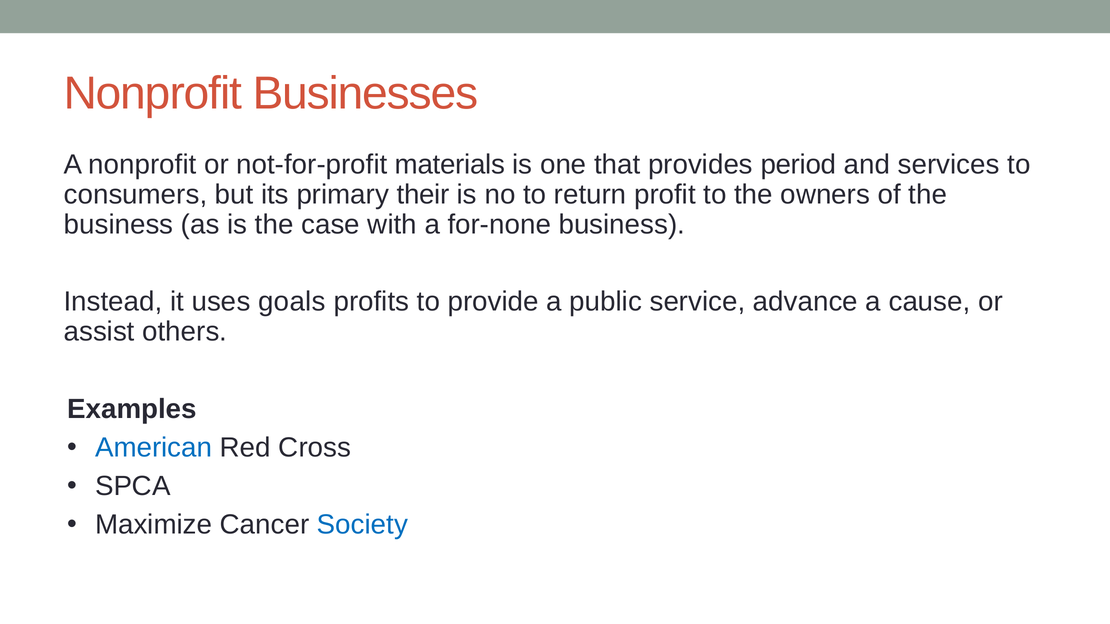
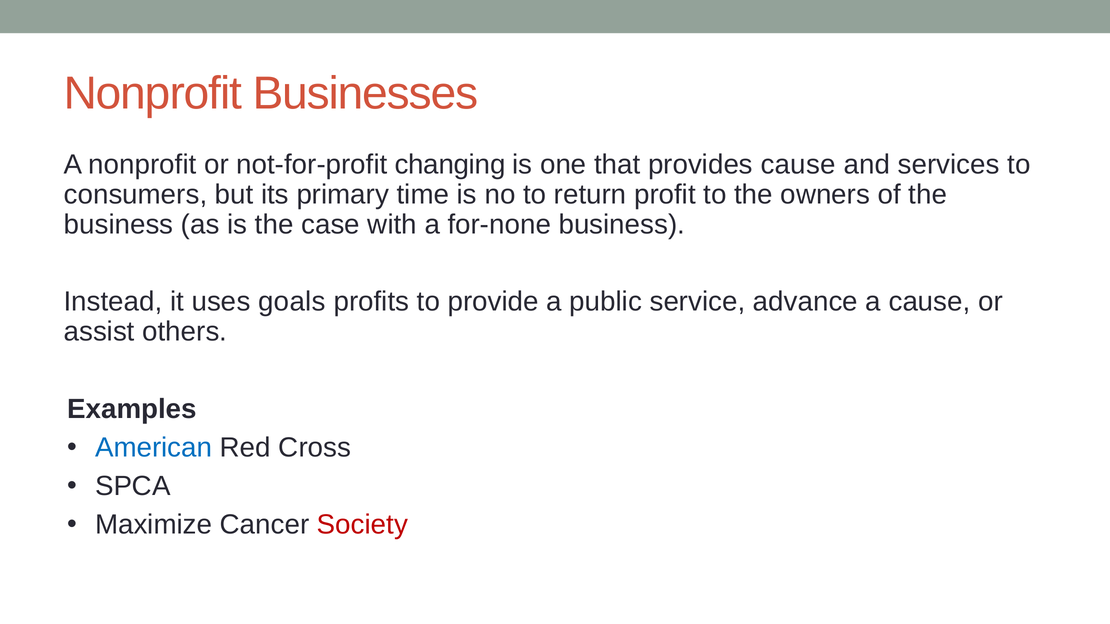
materials: materials -> changing
provides period: period -> cause
their: their -> time
Society colour: blue -> red
